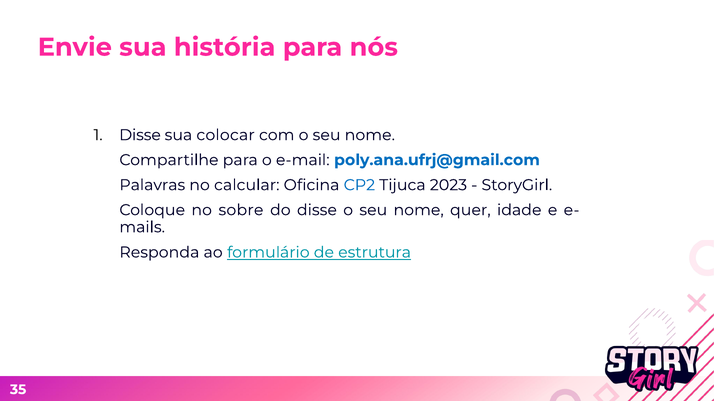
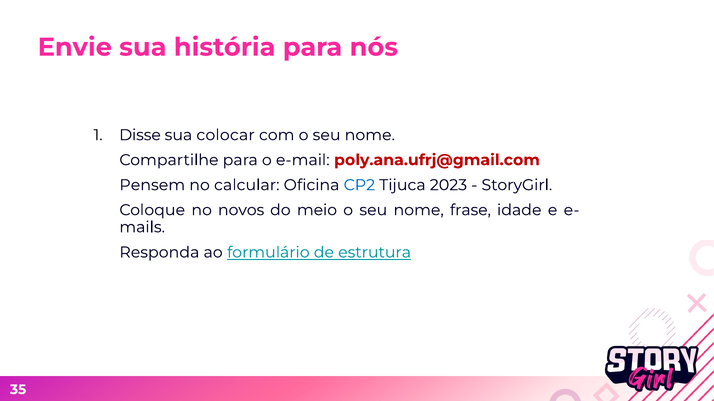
poly.ana.ufrj@gmail.com colour: blue -> red
Palavras: Palavras -> Pensem
sobre: sobre -> novos
do disse: disse -> meio
quer: quer -> frase
